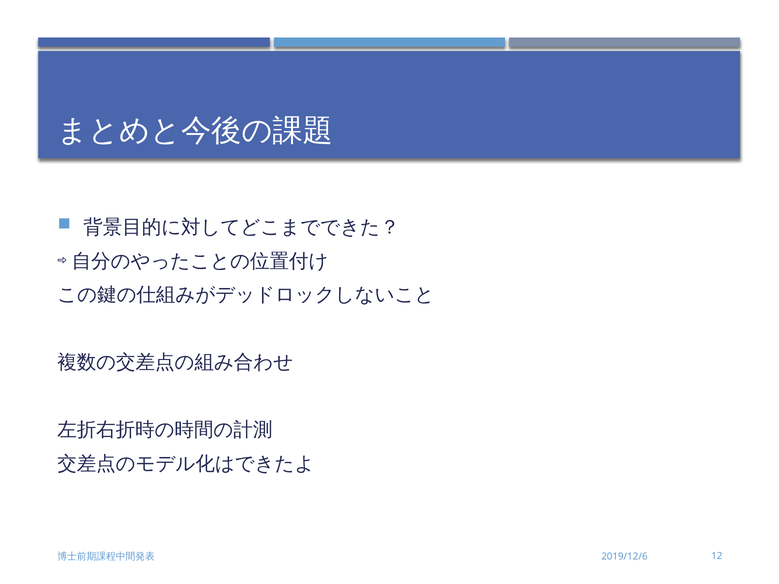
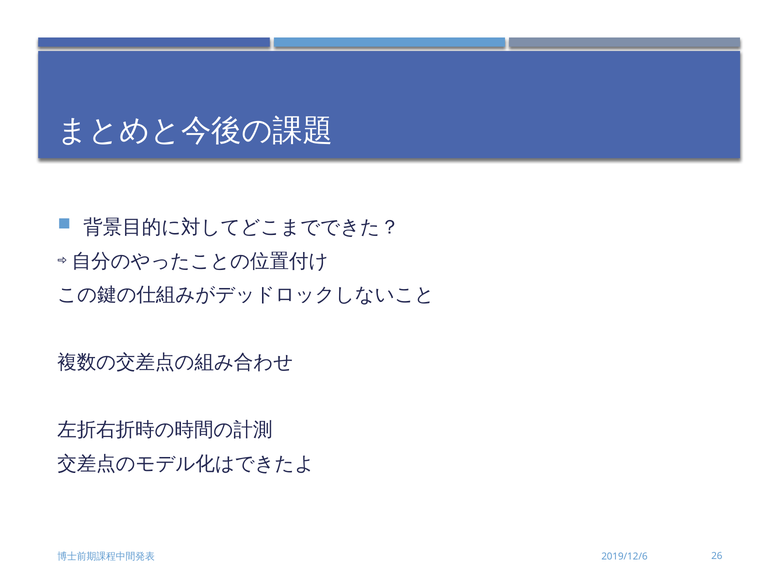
12: 12 -> 26
